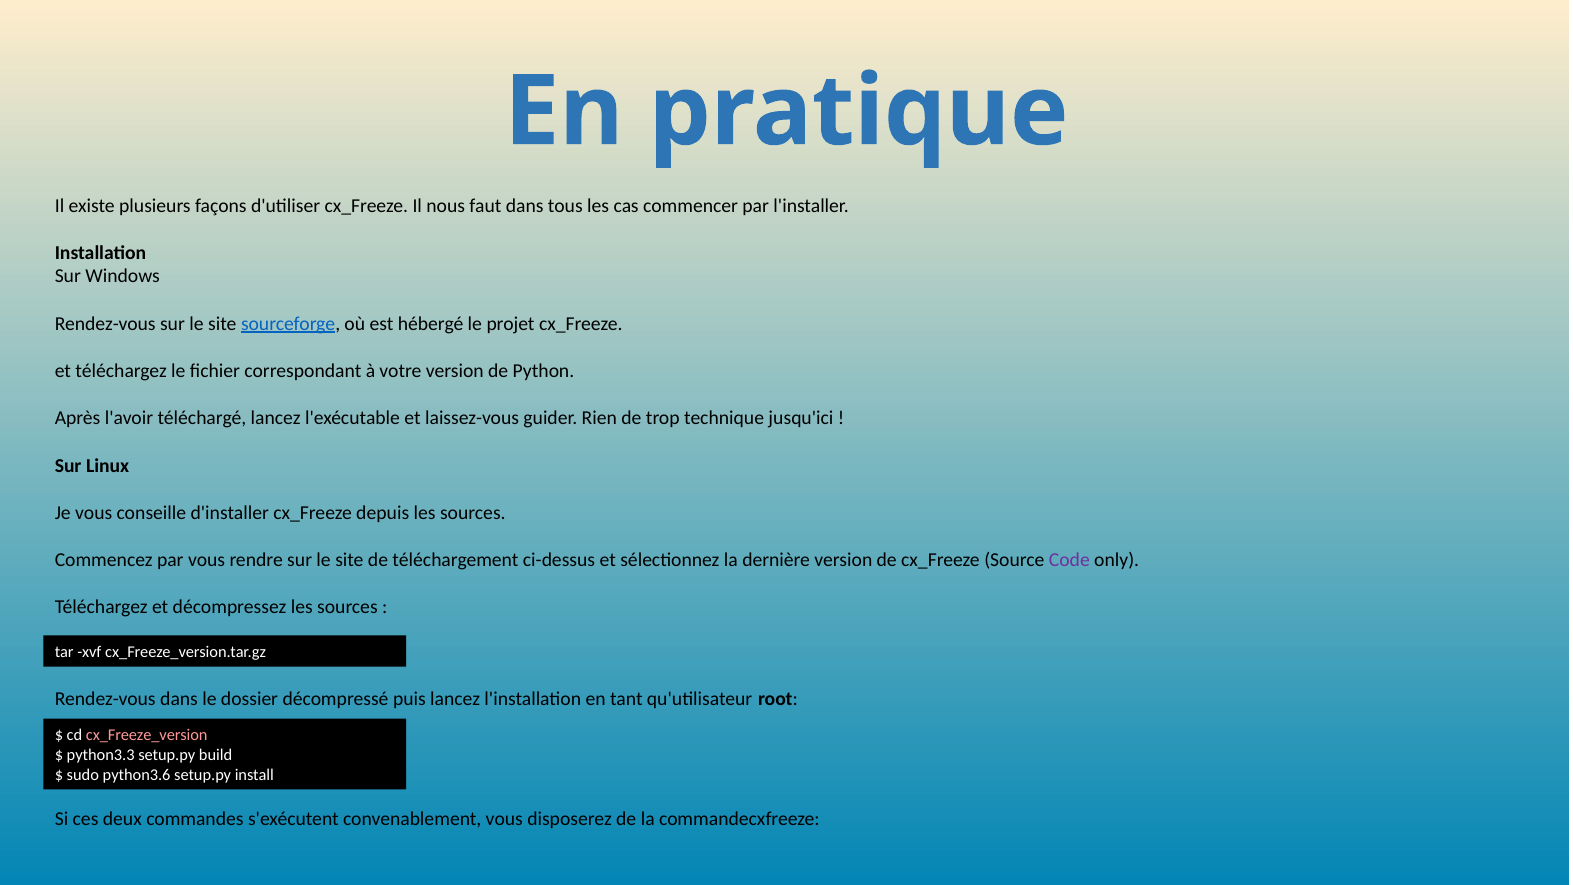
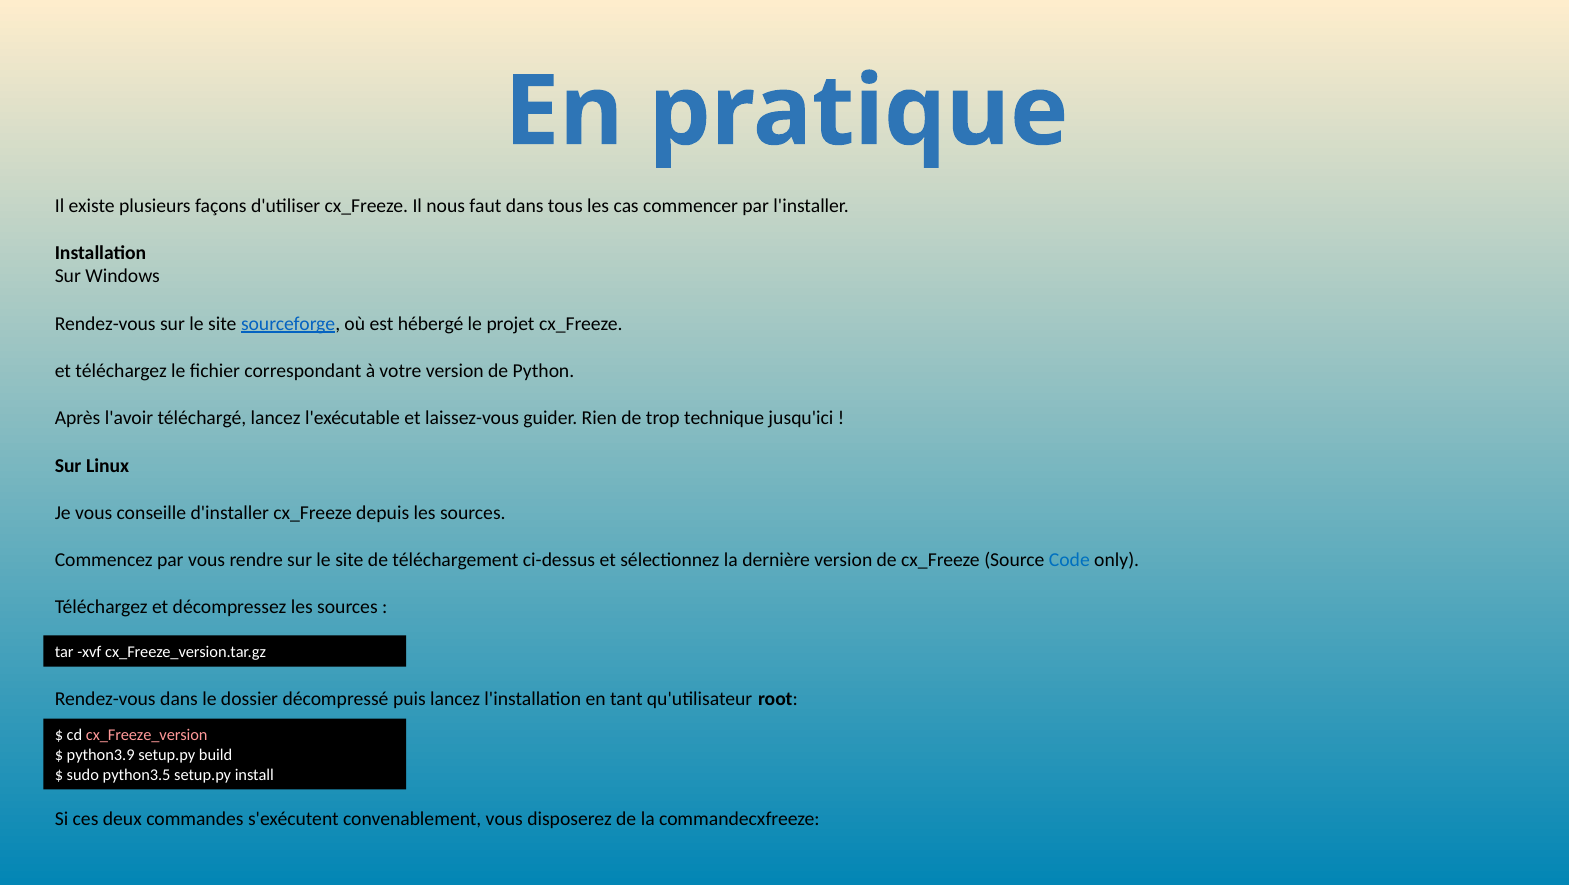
Code colour: purple -> blue
python3.3: python3.3 -> python3.9
python3.6: python3.6 -> python3.5
